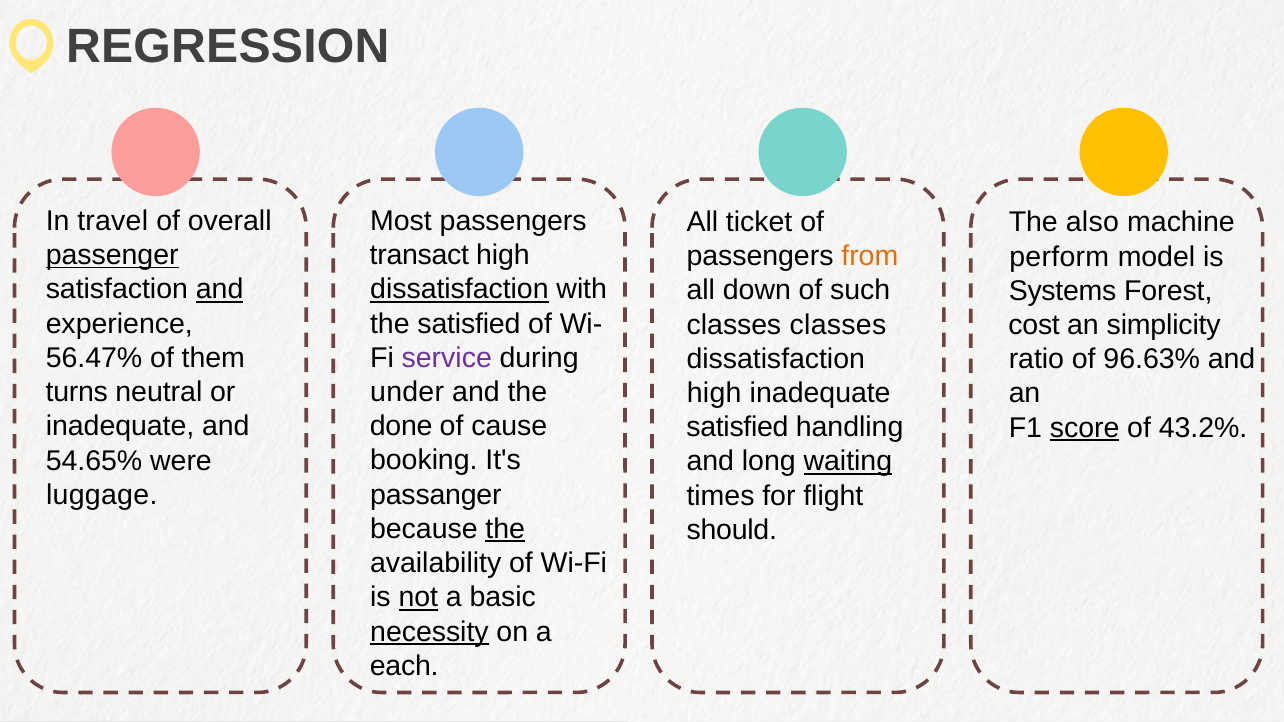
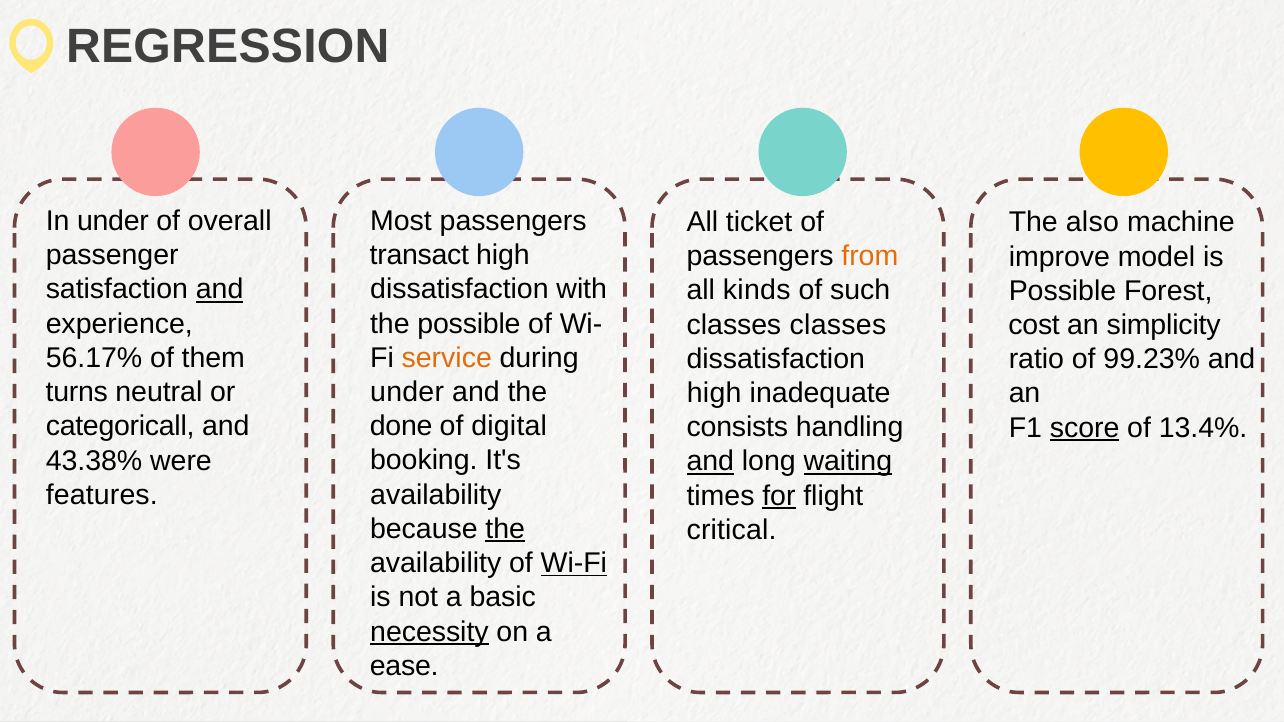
In travel: travel -> under
passenger underline: present -> none
perform: perform -> improve
dissatisfaction at (459, 290) underline: present -> none
down: down -> kinds
Systems at (1063, 291): Systems -> Possible
the satisfied: satisfied -> possible
56.47%: 56.47% -> 56.17%
service colour: purple -> orange
96.63%: 96.63% -> 99.23%
cause: cause -> digital
inadequate at (120, 427): inadequate -> categoricall
satisfied at (737, 427): satisfied -> consists
43.2%: 43.2% -> 13.4%
54.65%: 54.65% -> 43.38%
and at (710, 462) underline: none -> present
passanger at (436, 495): passanger -> availability
luggage: luggage -> features
for underline: none -> present
should: should -> critical
Wi-Fi underline: none -> present
not underline: present -> none
each: each -> ease
